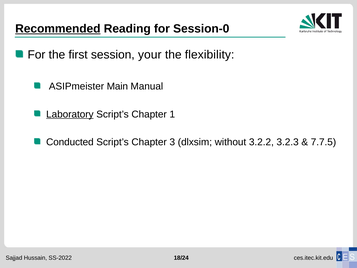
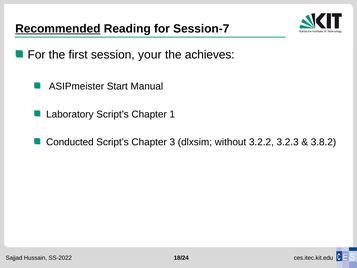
Session-0: Session-0 -> Session-7
flexibility: flexibility -> achieves
Main: Main -> Start
Laboratory underline: present -> none
7.7.5: 7.7.5 -> 3.8.2
